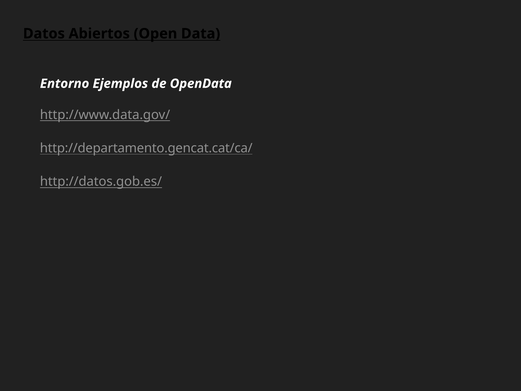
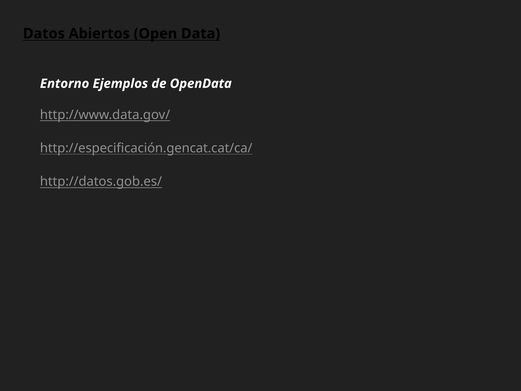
http://departamento.gencat.cat/ca/: http://departamento.gencat.cat/ca/ -> http://especificación.gencat.cat/ca/
